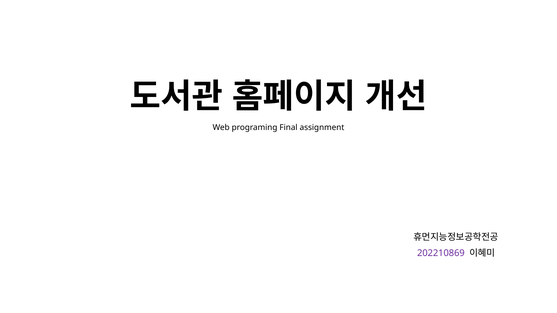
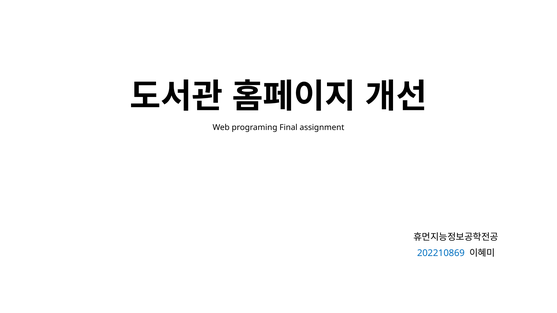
202210869 colour: purple -> blue
